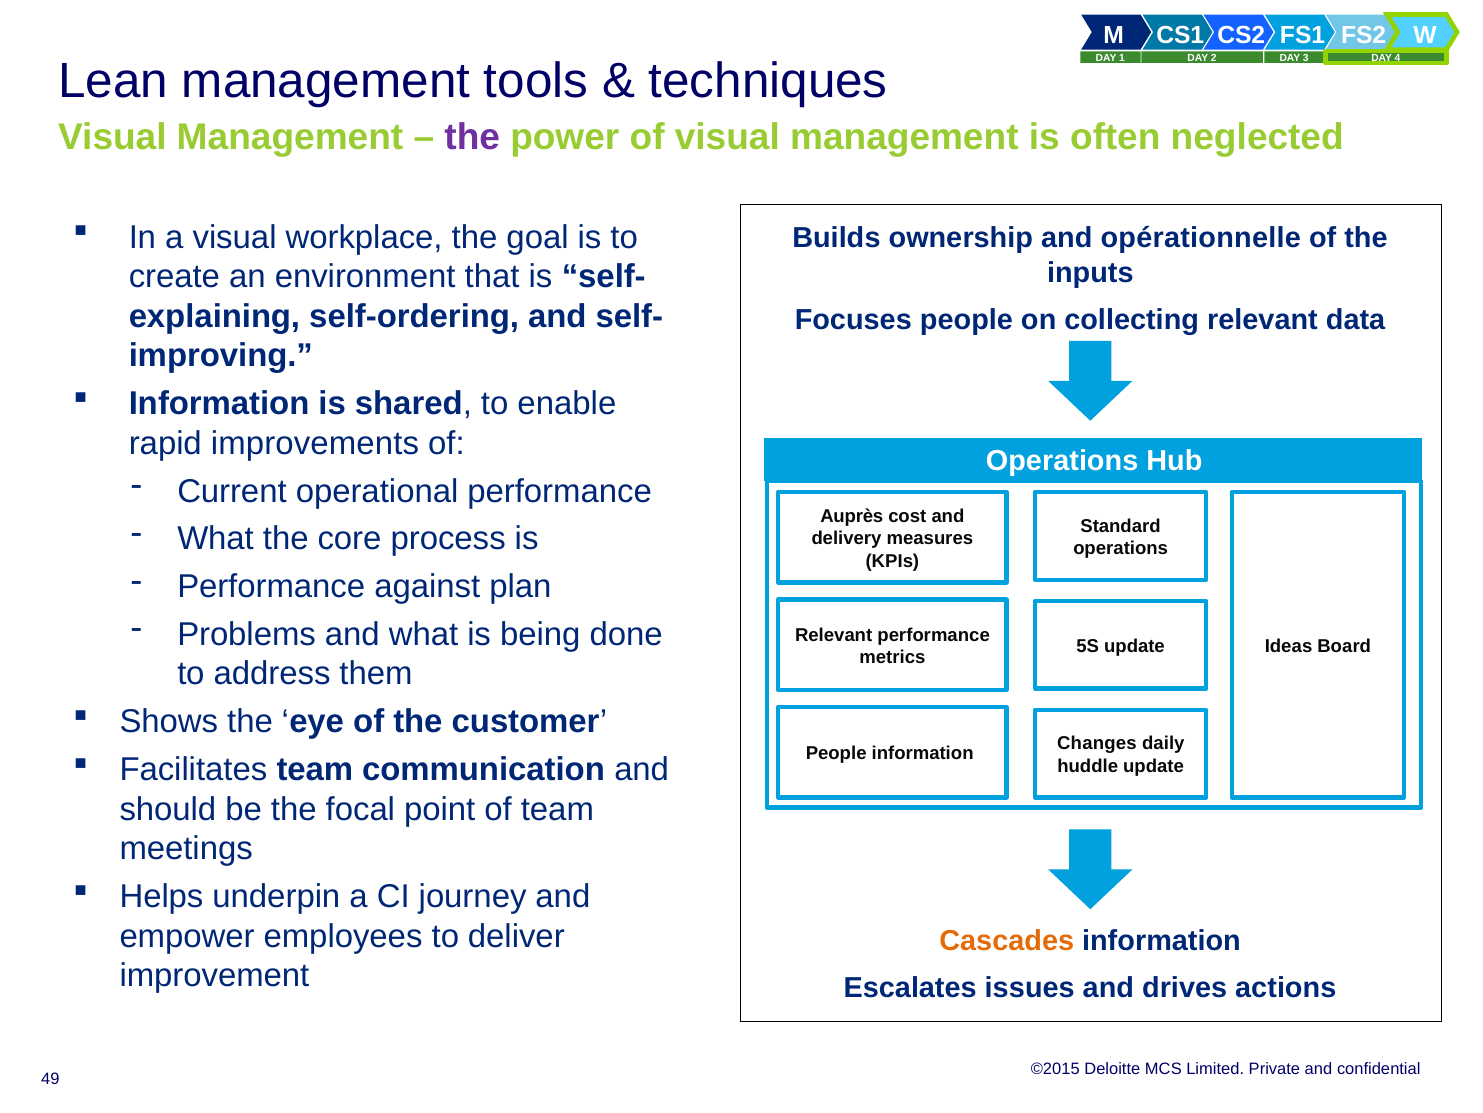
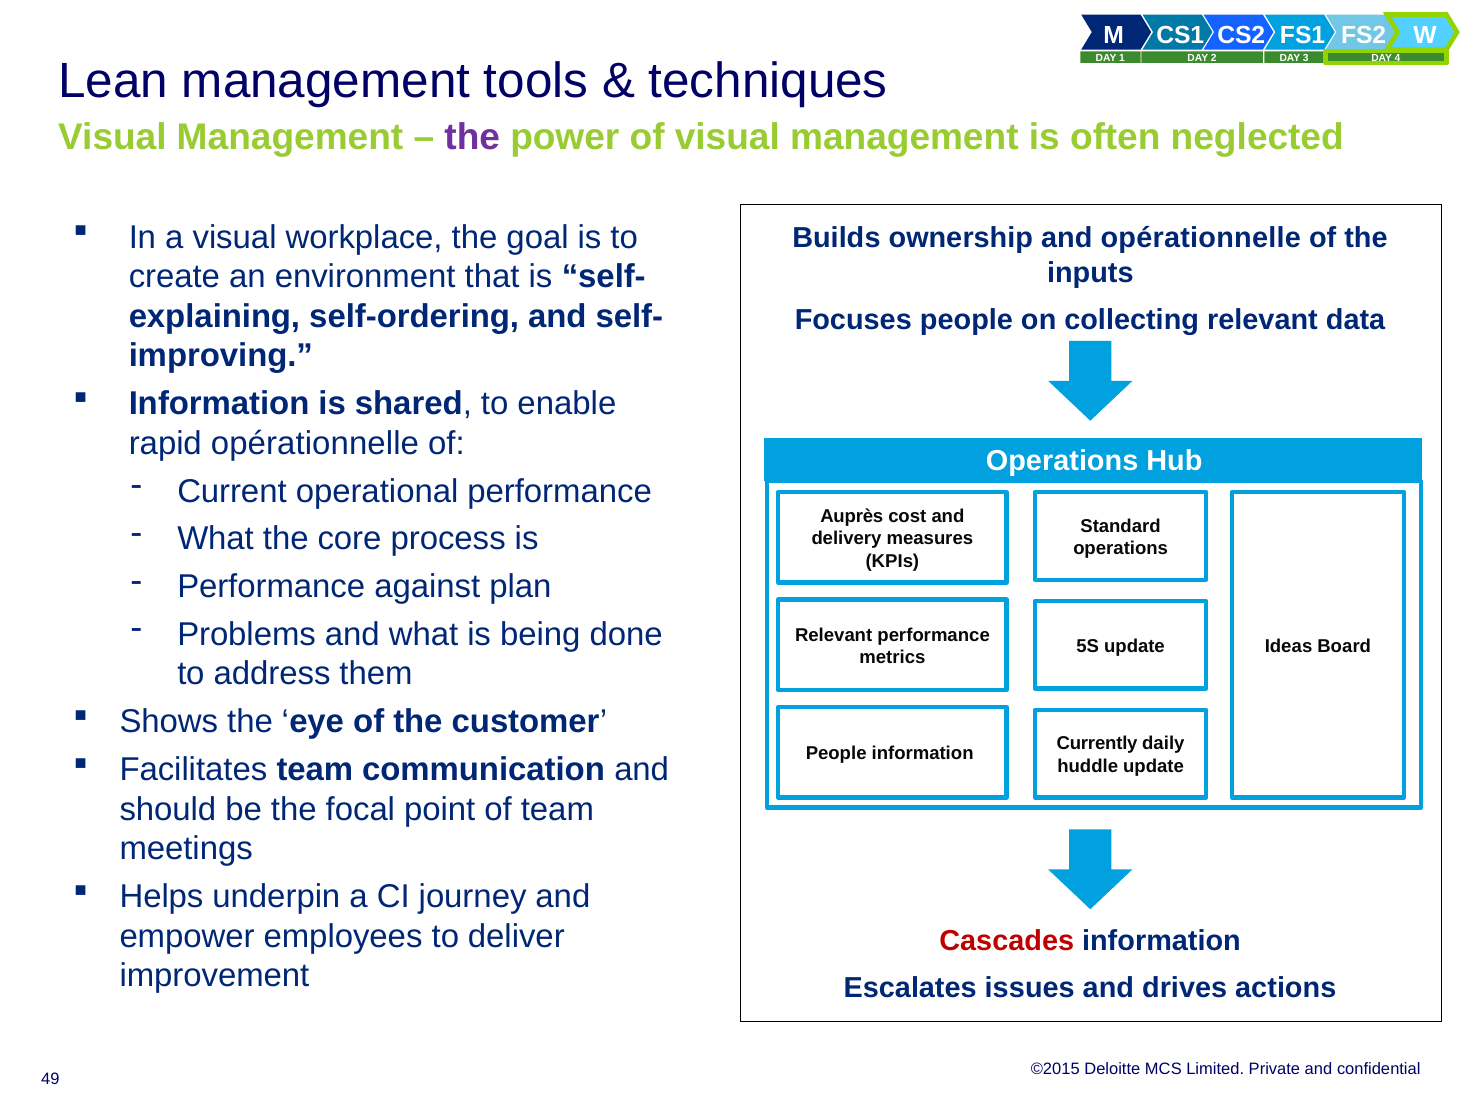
rapid improvements: improvements -> opérationnelle
Changes: Changes -> Currently
Cascades colour: orange -> red
